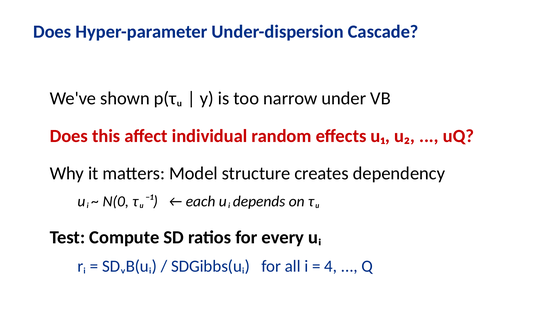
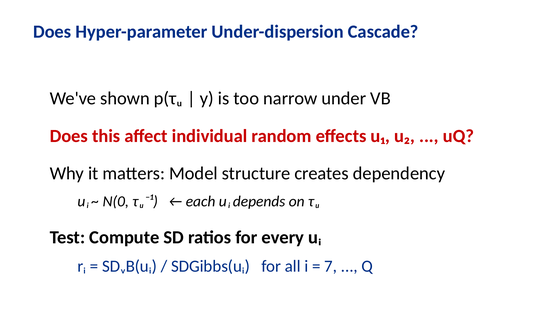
4: 4 -> 7
